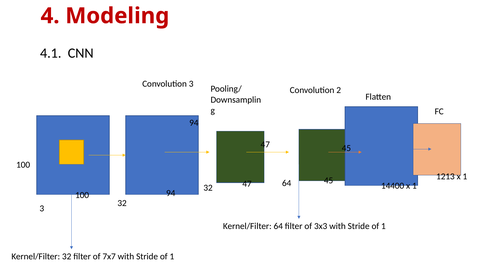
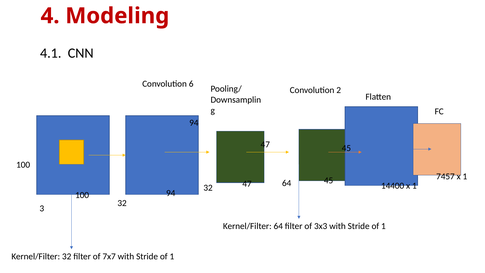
Convolution 3: 3 -> 6
1213: 1213 -> 7457
